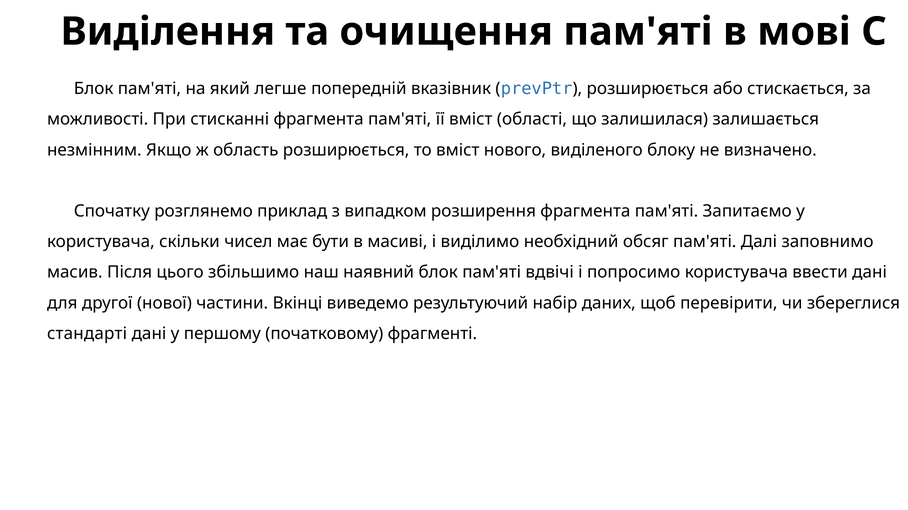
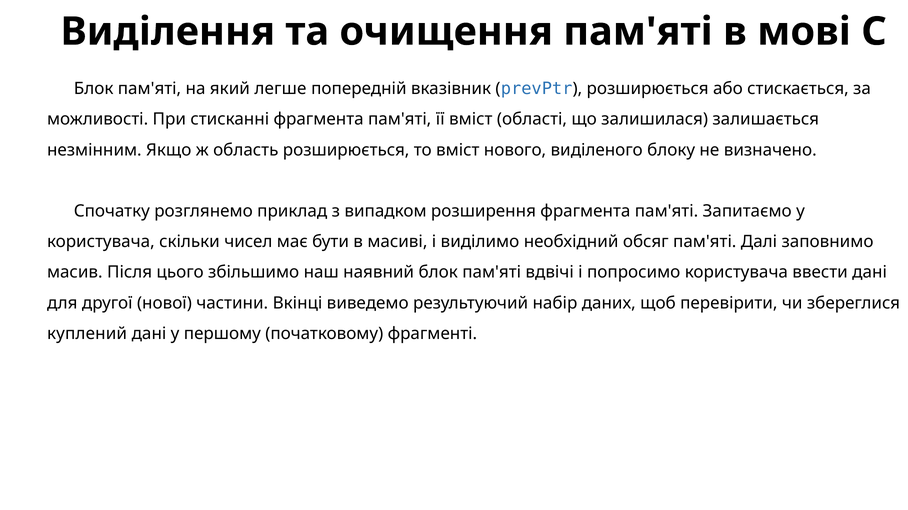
стандарті: стандарті -> куплений
